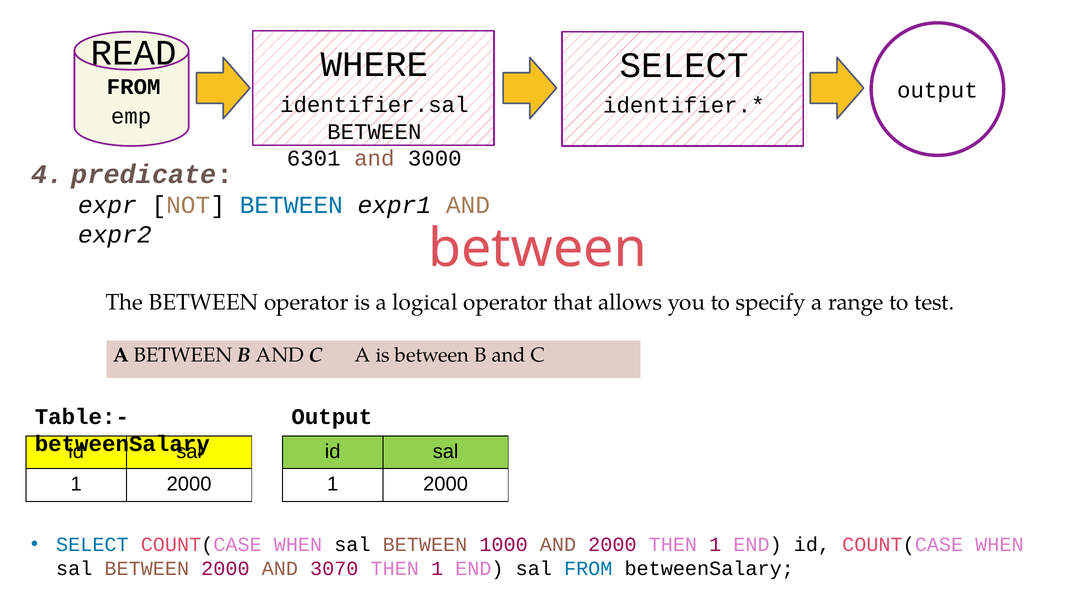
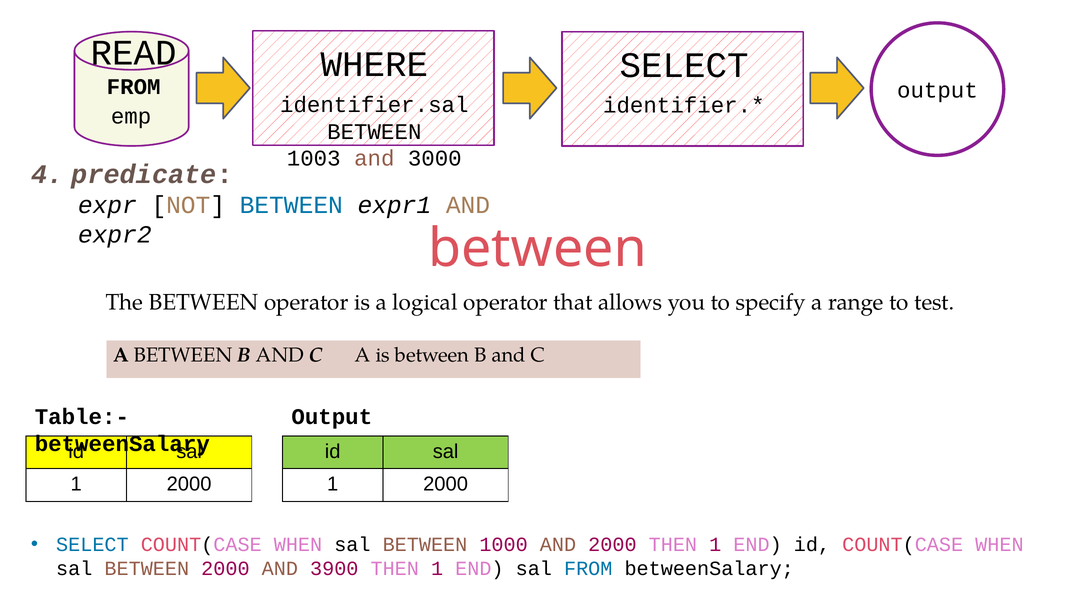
6301: 6301 -> 1003
3070: 3070 -> 3900
